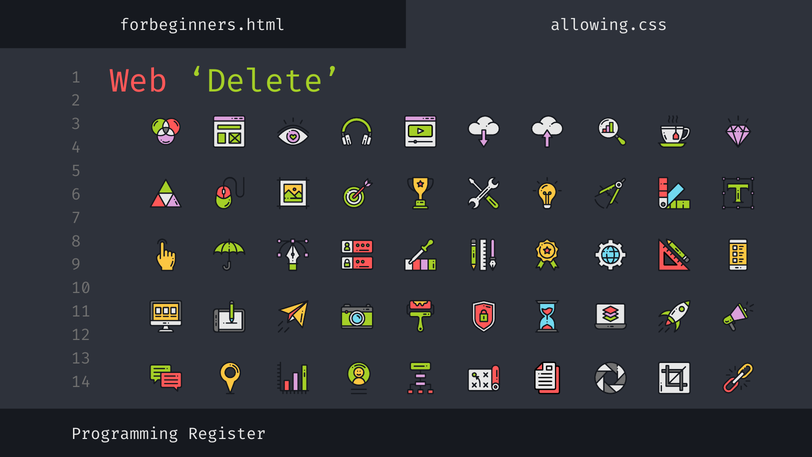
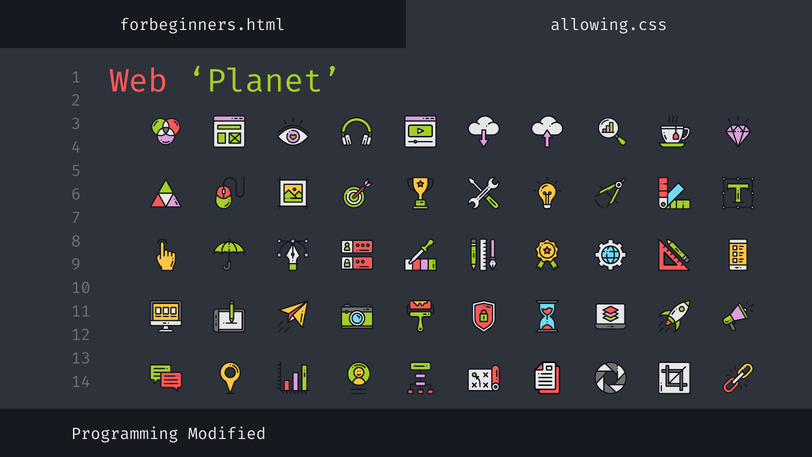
Delete: Delete -> Planet
Register: Register -> Modified
